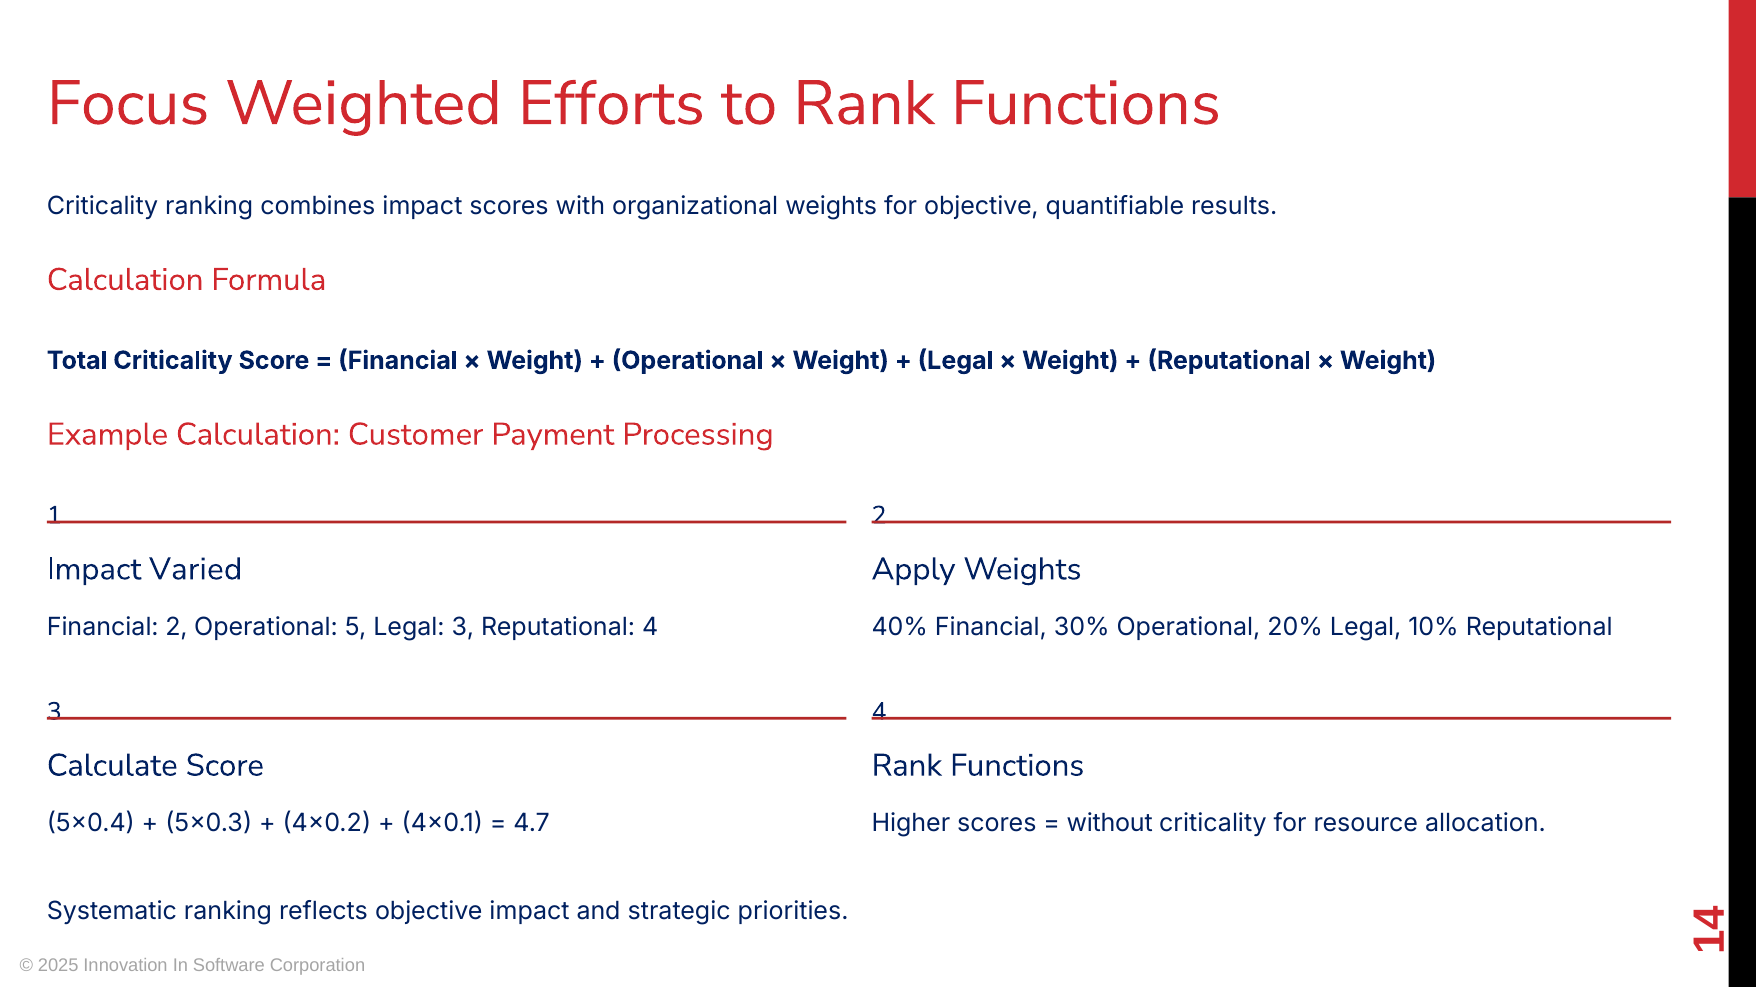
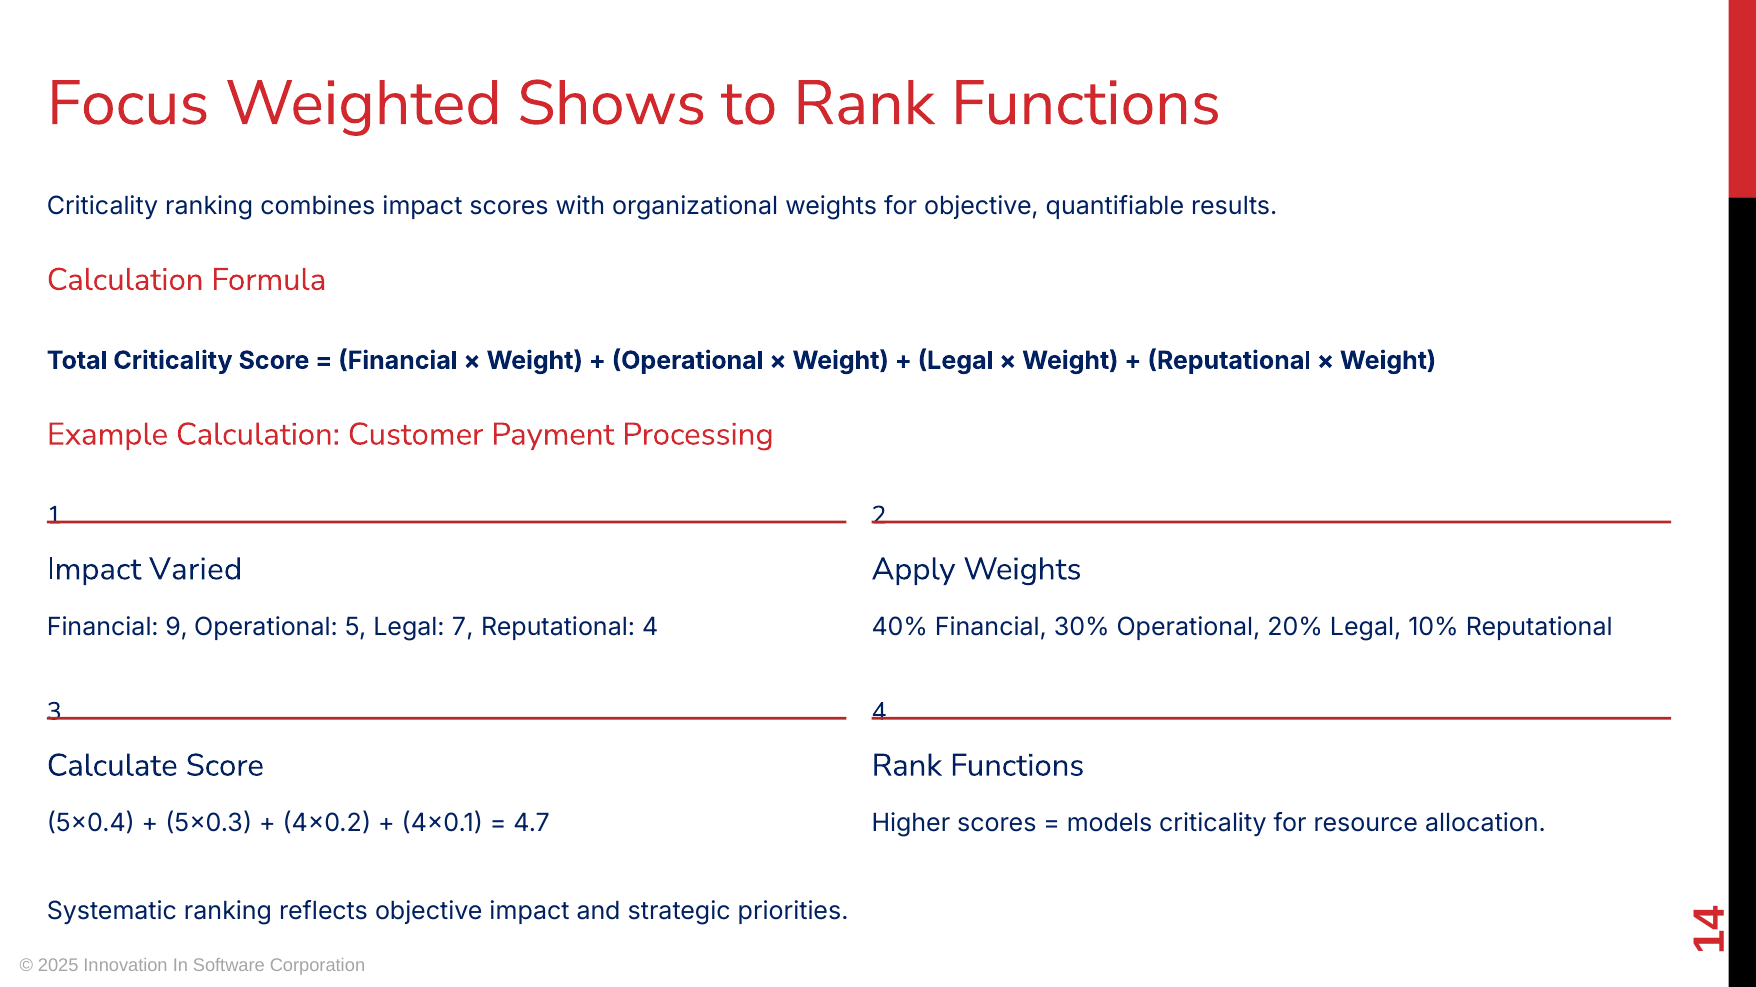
Efforts: Efforts -> Shows
Financial 2: 2 -> 9
Legal 3: 3 -> 7
without: without -> models
